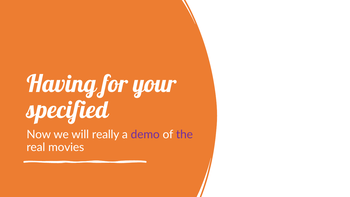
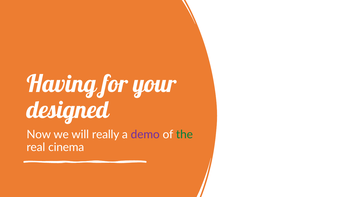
specified: specified -> designed
the colour: purple -> green
movies: movies -> cinema
